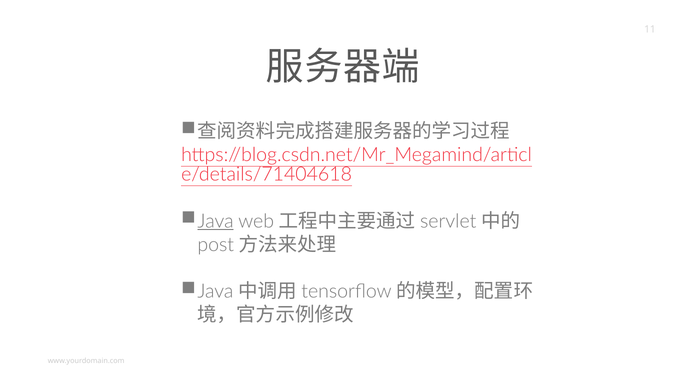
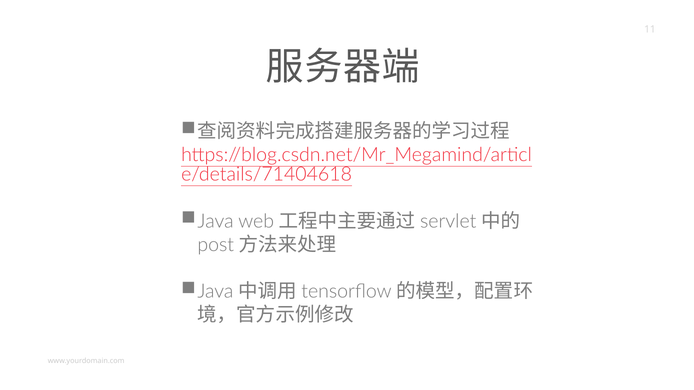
Java underline: present -> none
